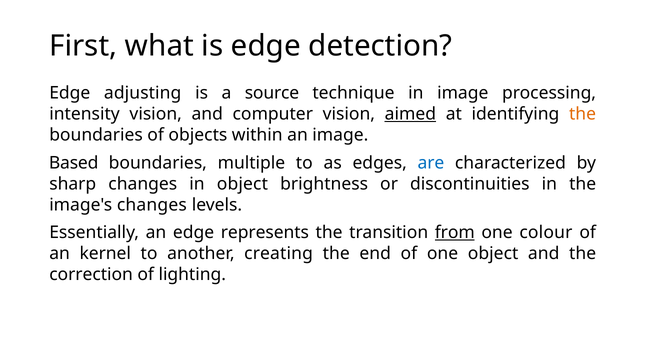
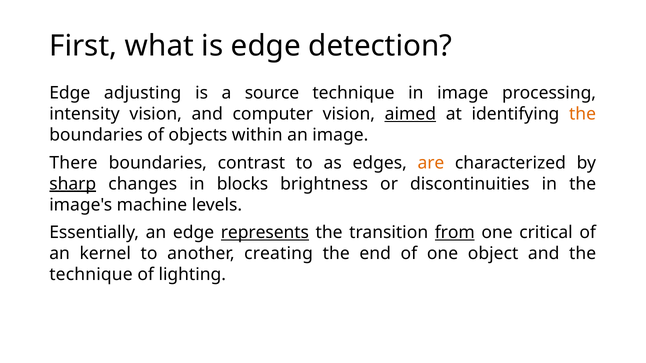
Based: Based -> There
multiple: multiple -> contrast
are colour: blue -> orange
sharp underline: none -> present
in object: object -> blocks
image's changes: changes -> machine
represents underline: none -> present
colour: colour -> critical
correction at (91, 275): correction -> technique
